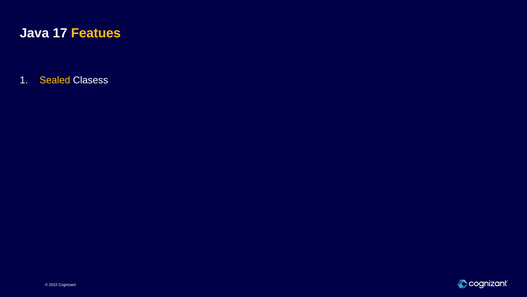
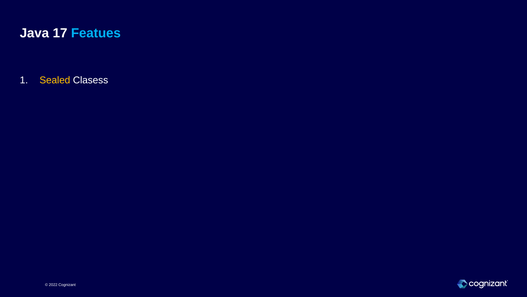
Featues colour: yellow -> light blue
